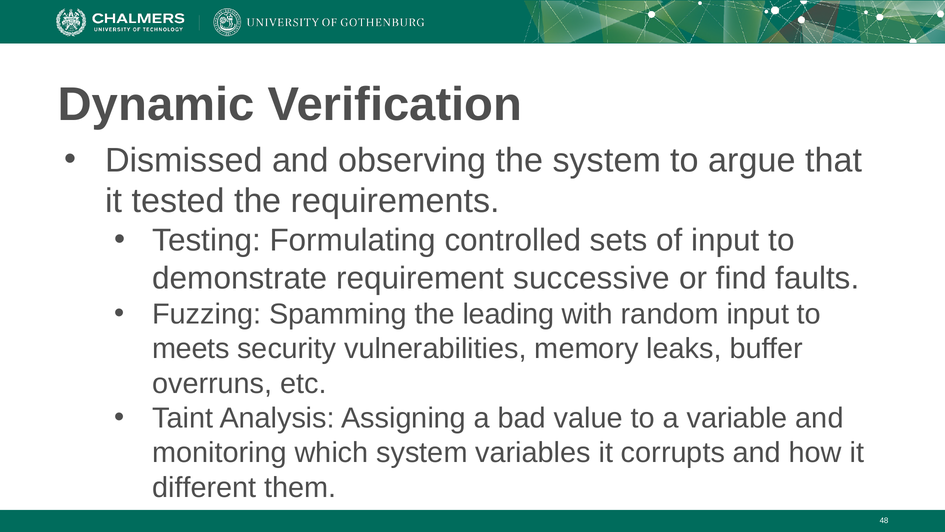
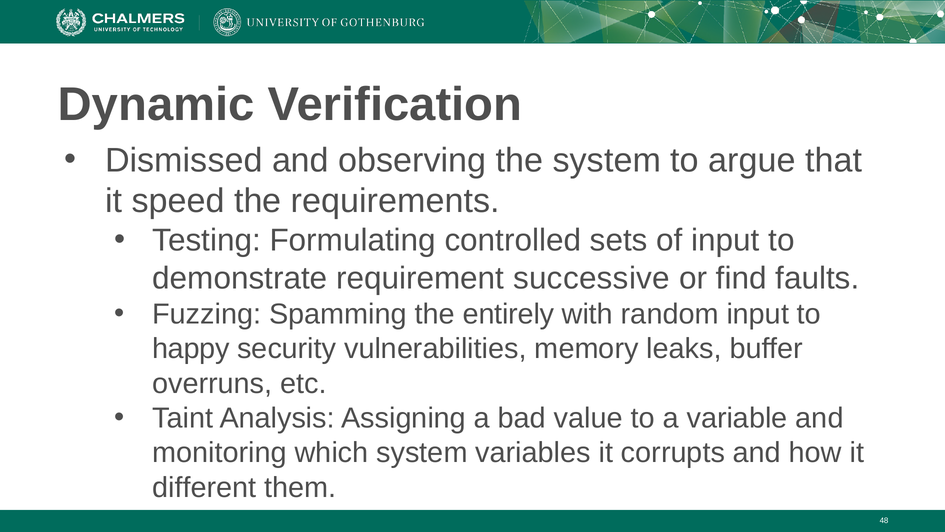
tested: tested -> speed
leading: leading -> entirely
meets: meets -> happy
